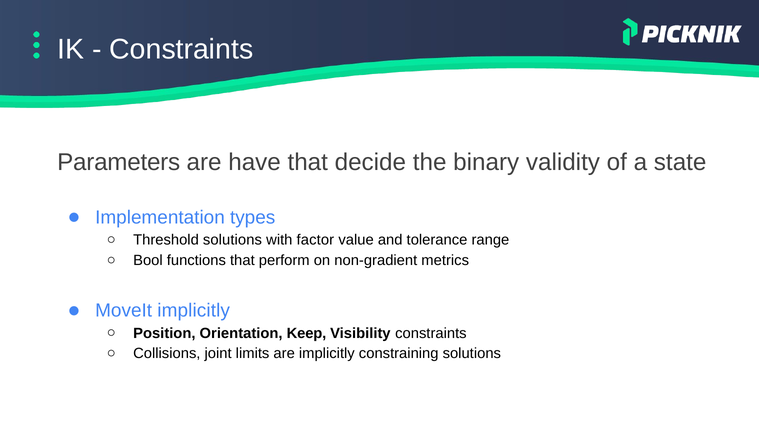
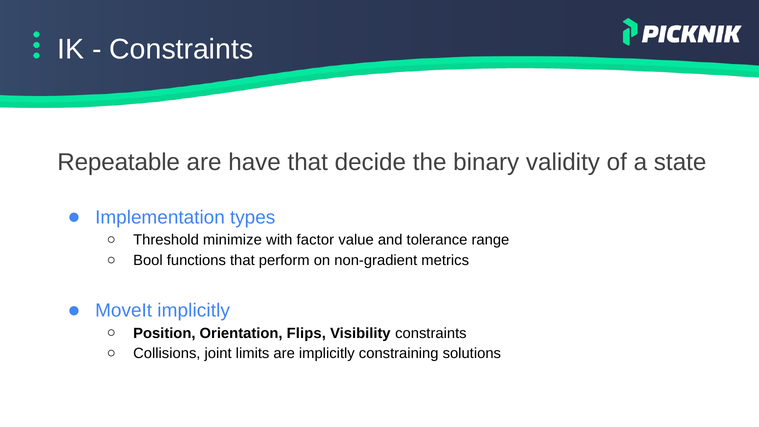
Parameters: Parameters -> Repeatable
Threshold solutions: solutions -> minimize
Keep: Keep -> Flips
